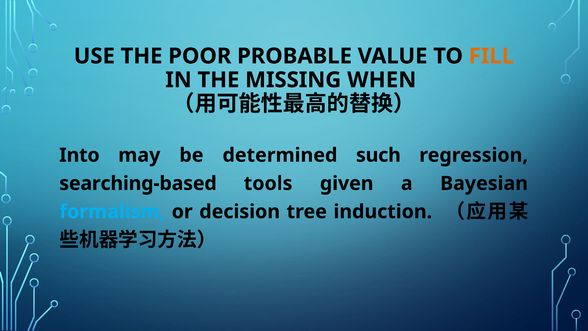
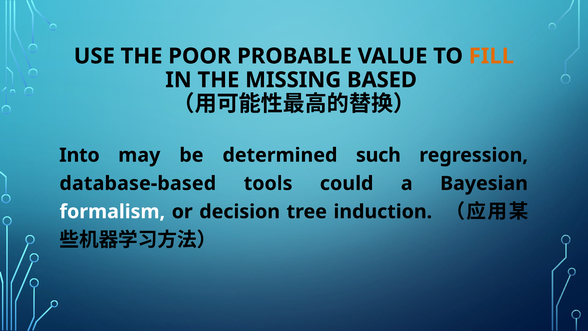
WHEN: WHEN -> BASED
searching-based: searching-based -> database-based
given: given -> could
formalism colour: light blue -> white
